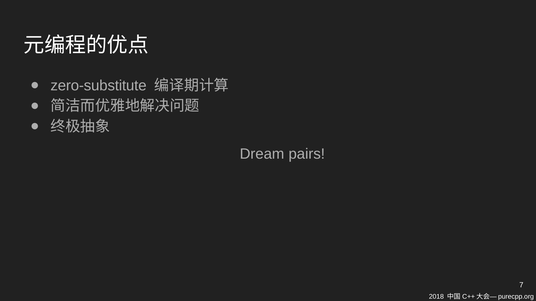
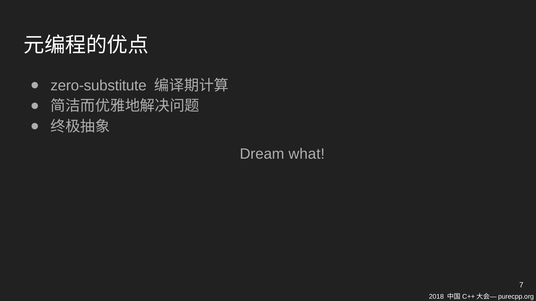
pairs: pairs -> what
